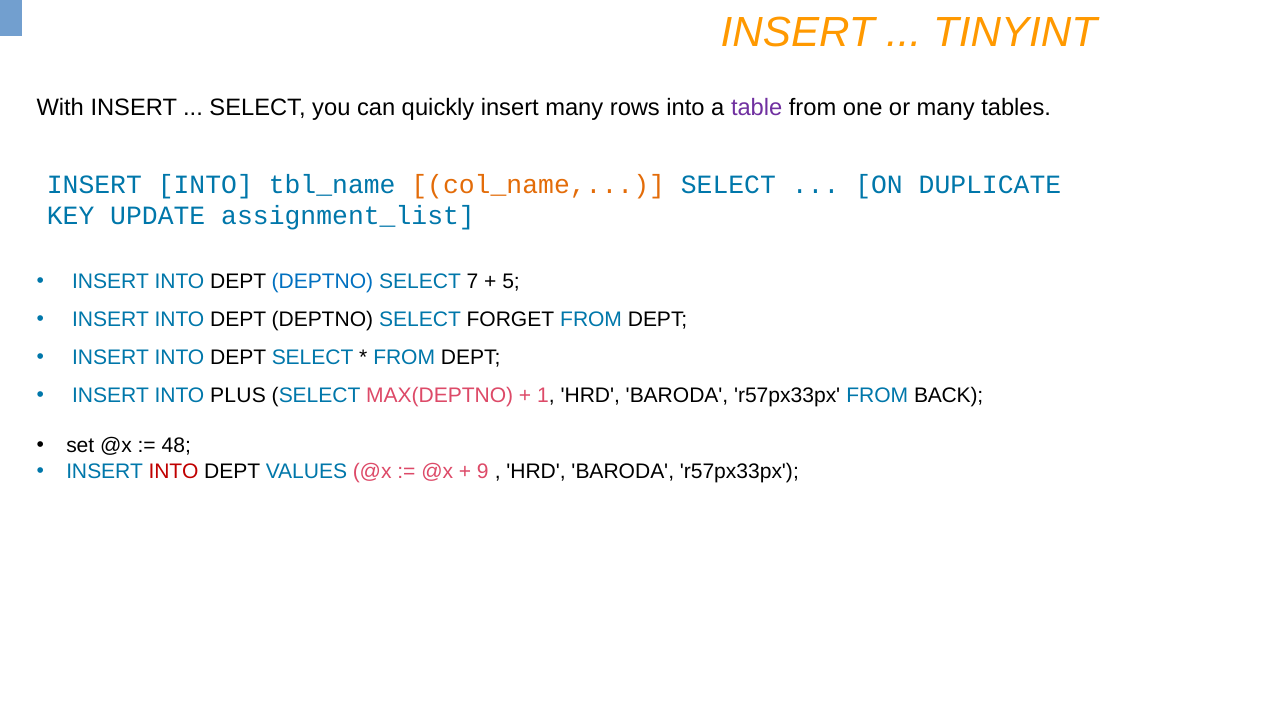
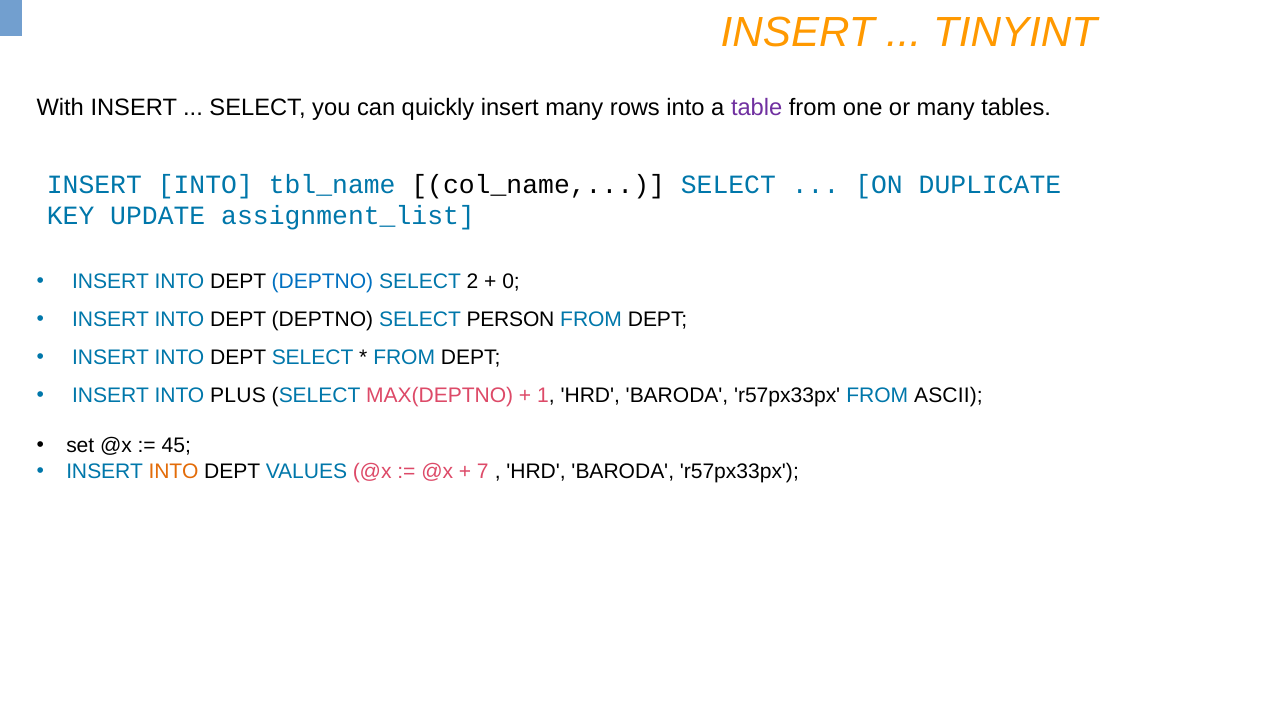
col_name colour: orange -> black
7: 7 -> 2
5: 5 -> 0
FORGET: FORGET -> PERSON
BACK: BACK -> ASCII
48: 48 -> 45
INTO at (174, 472) colour: red -> orange
9: 9 -> 7
